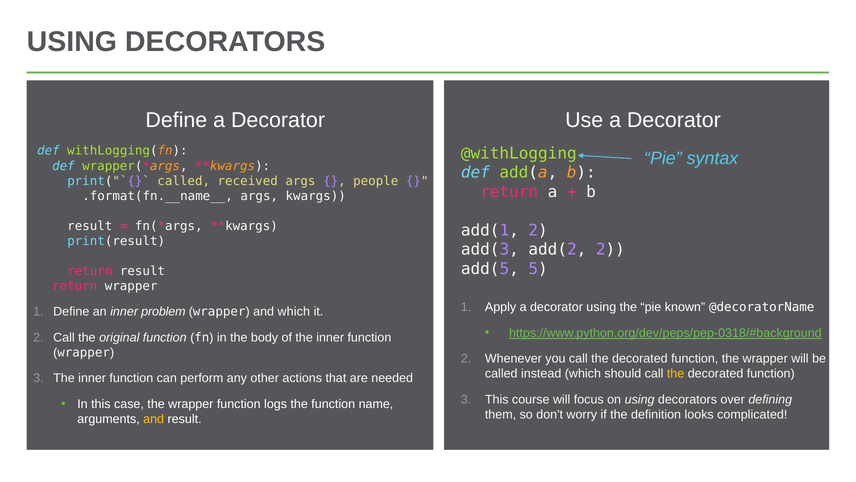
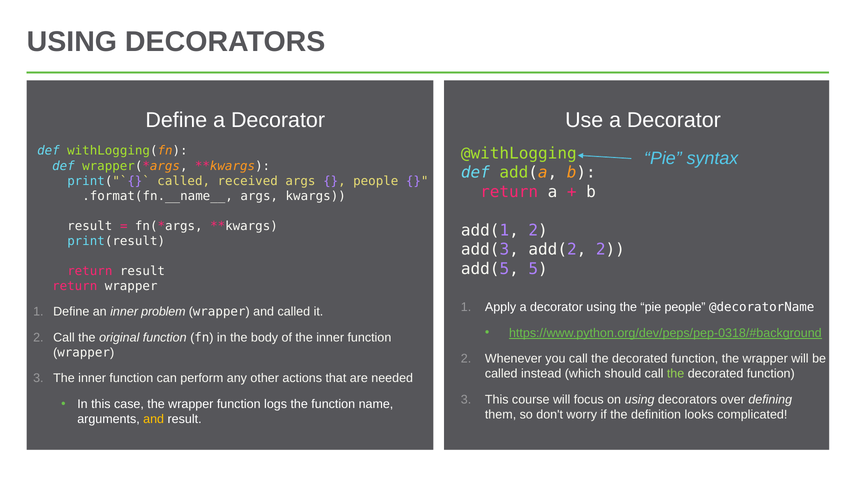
pie known: known -> people
and which: which -> called
the at (676, 373) colour: yellow -> light green
